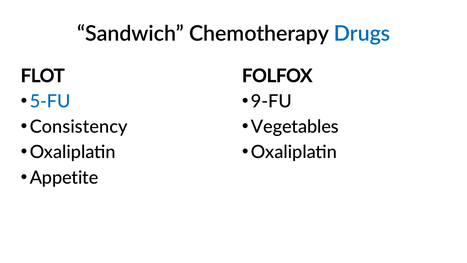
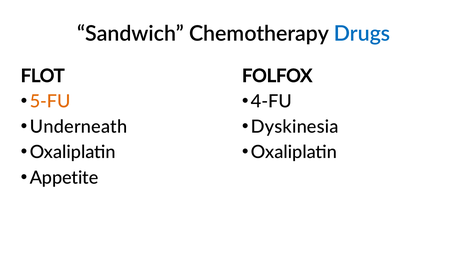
5-FU colour: blue -> orange
9-FU: 9-FU -> 4-FU
Consistency: Consistency -> Underneath
Vegetables: Vegetables -> Dyskinesia
